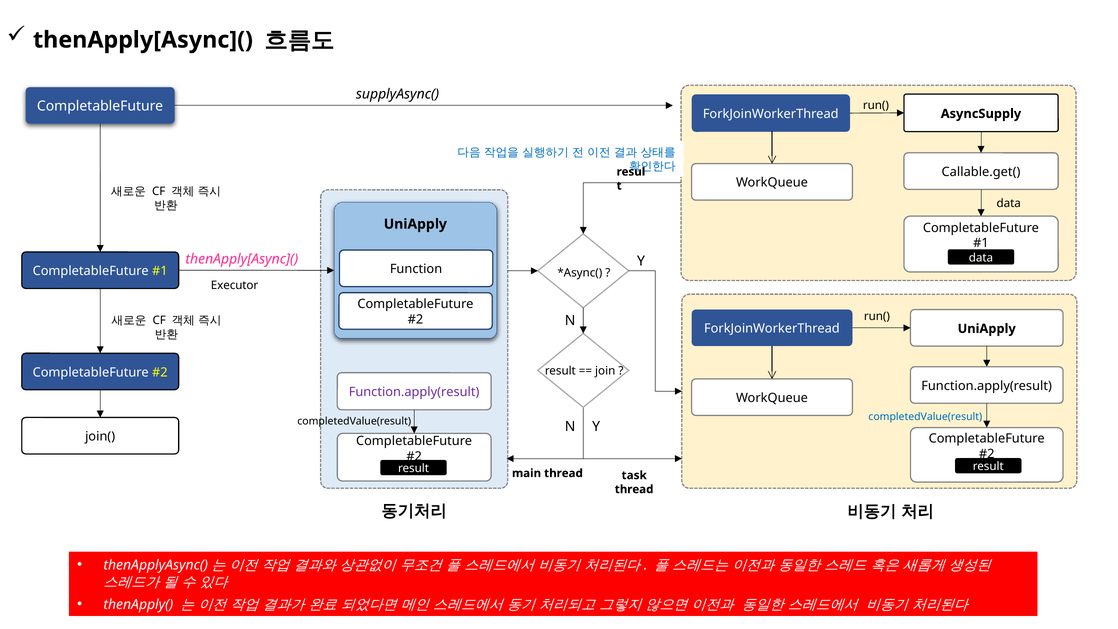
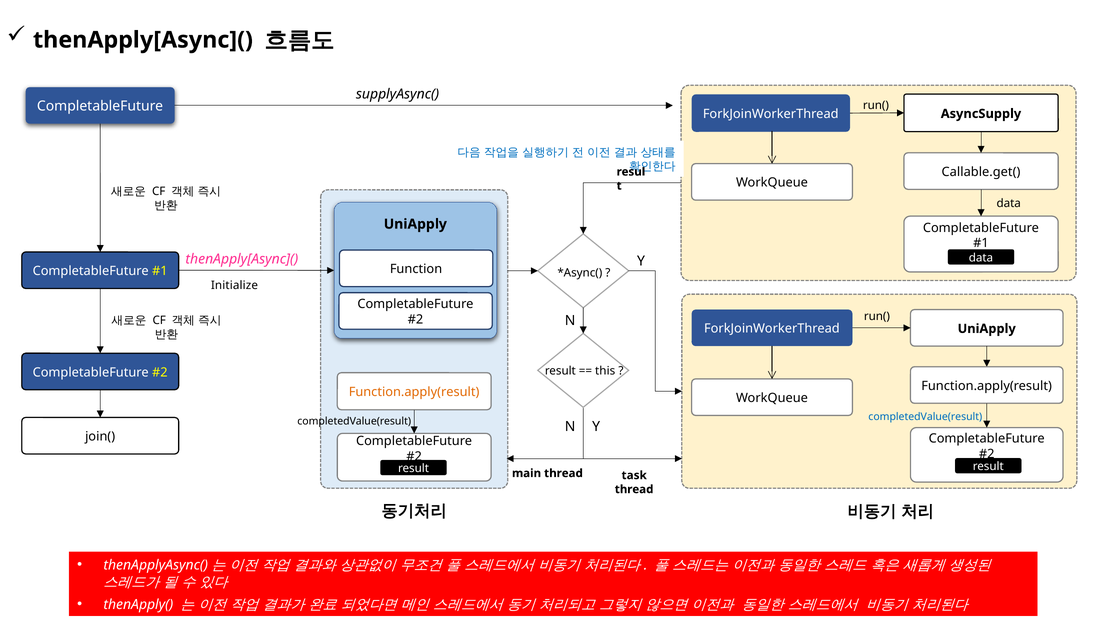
Executor: Executor -> Initialize
join: join -> this
Function.apply(result at (414, 392) colour: purple -> orange
